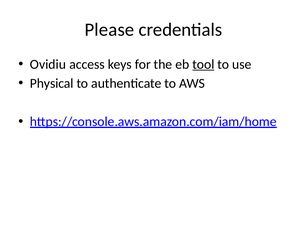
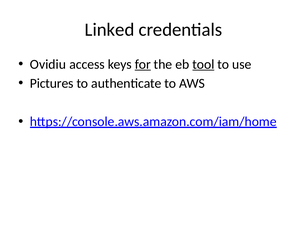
Please: Please -> Linked
for underline: none -> present
Physical: Physical -> Pictures
